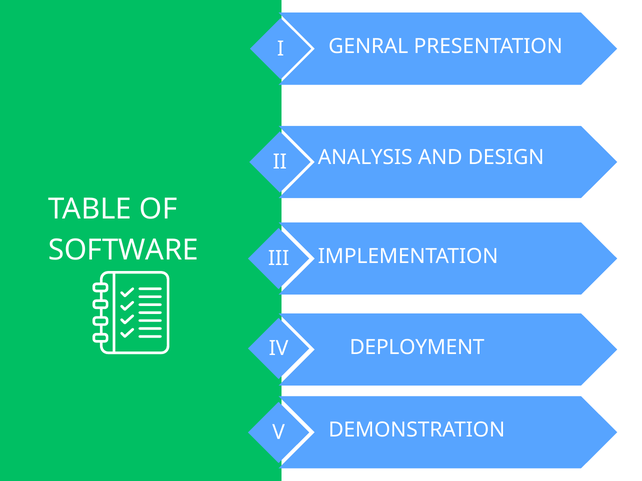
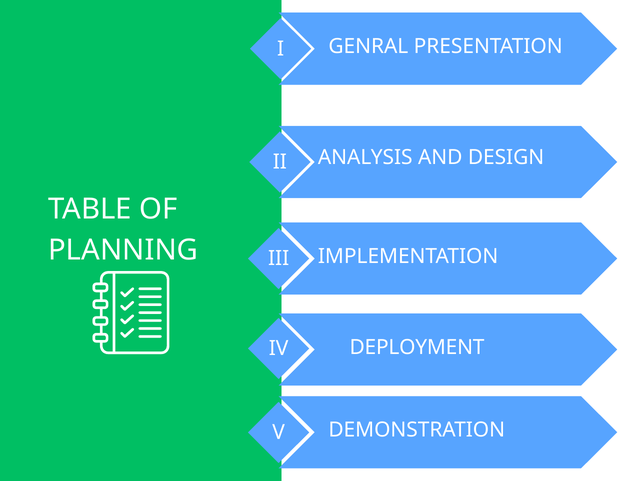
SOFTWARE: SOFTWARE -> PLANNING
